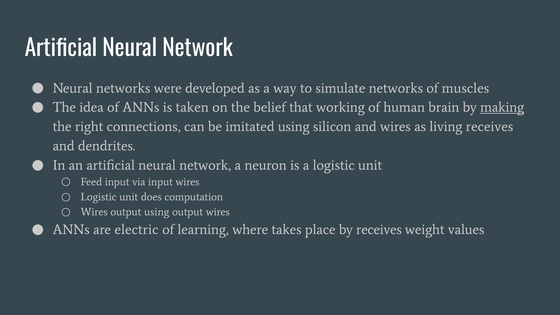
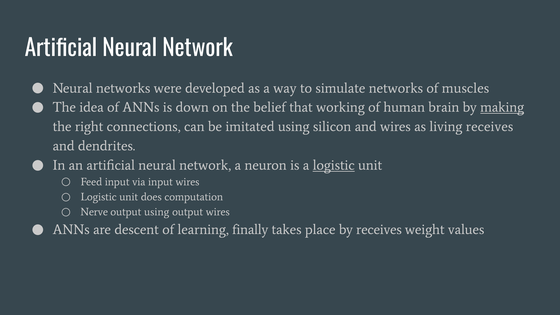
taken: taken -> down
logistic at (334, 165) underline: none -> present
Wires at (94, 212): Wires -> Nerve
electric: electric -> descent
where: where -> finally
